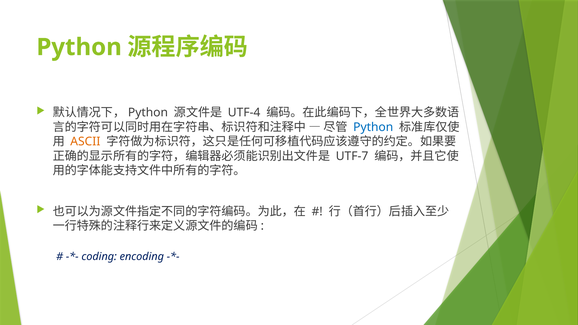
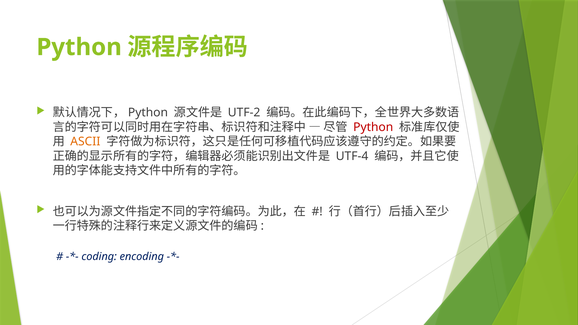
UTF-4: UTF-4 -> UTF-2
Python at (373, 127) colour: blue -> red
UTF-7: UTF-7 -> UTF-4
